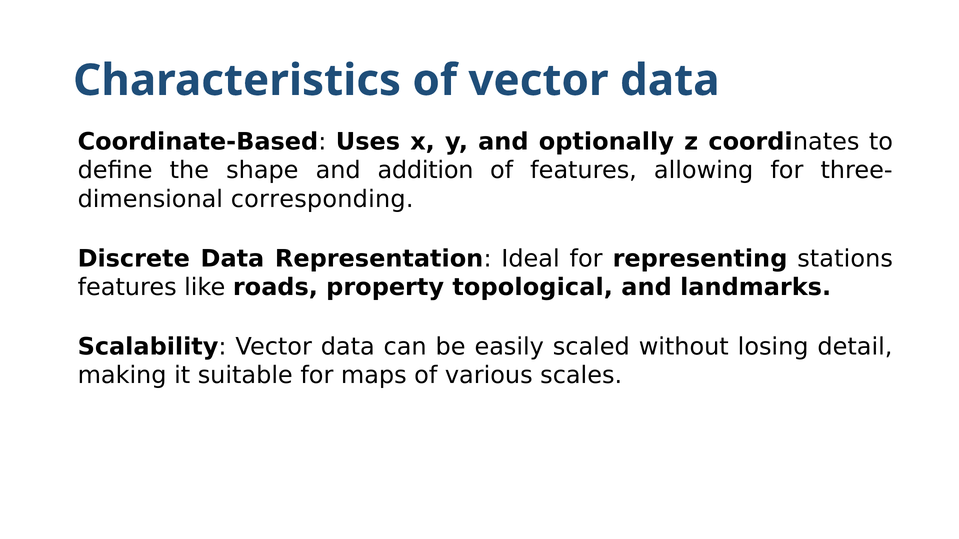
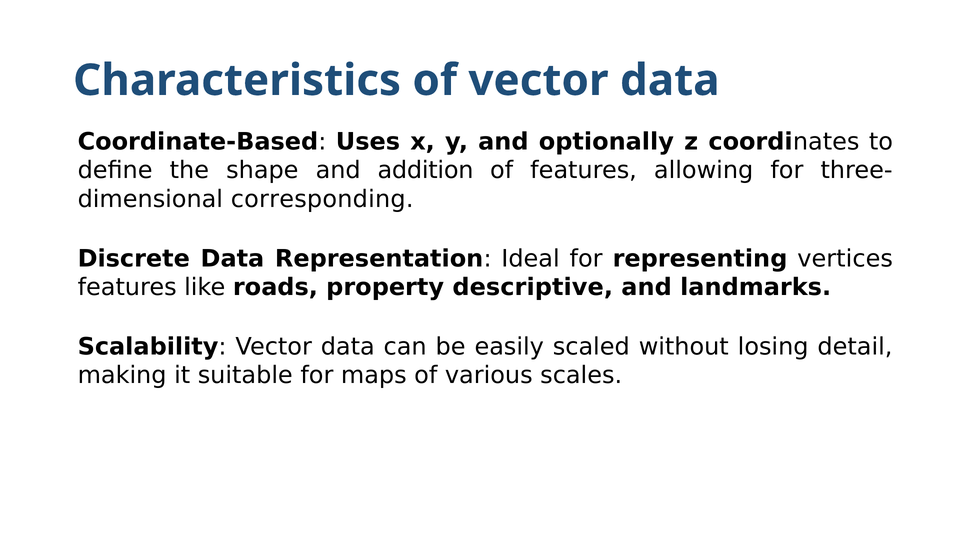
stations: stations -> vertices
topological: topological -> descriptive
